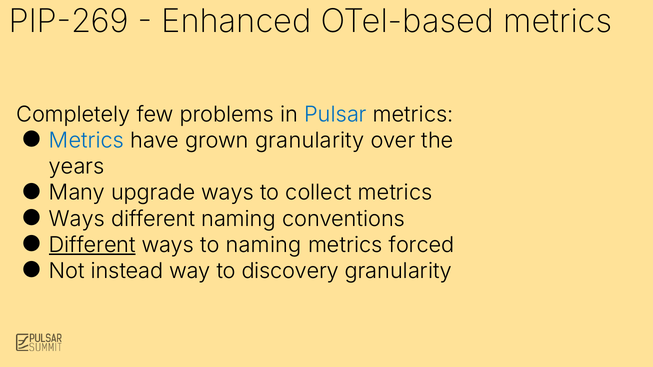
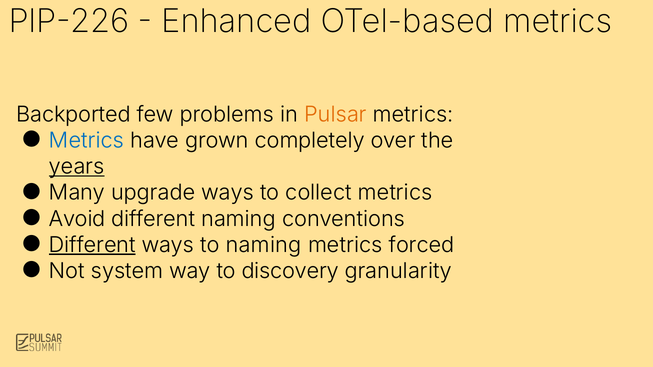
PIP-269: PIP-269 -> PIP-226
Completely: Completely -> Backported
Pulsar colour: blue -> orange
grown granularity: granularity -> completely
years underline: none -> present
Ways at (77, 219): Ways -> Avoid
instead: instead -> system
